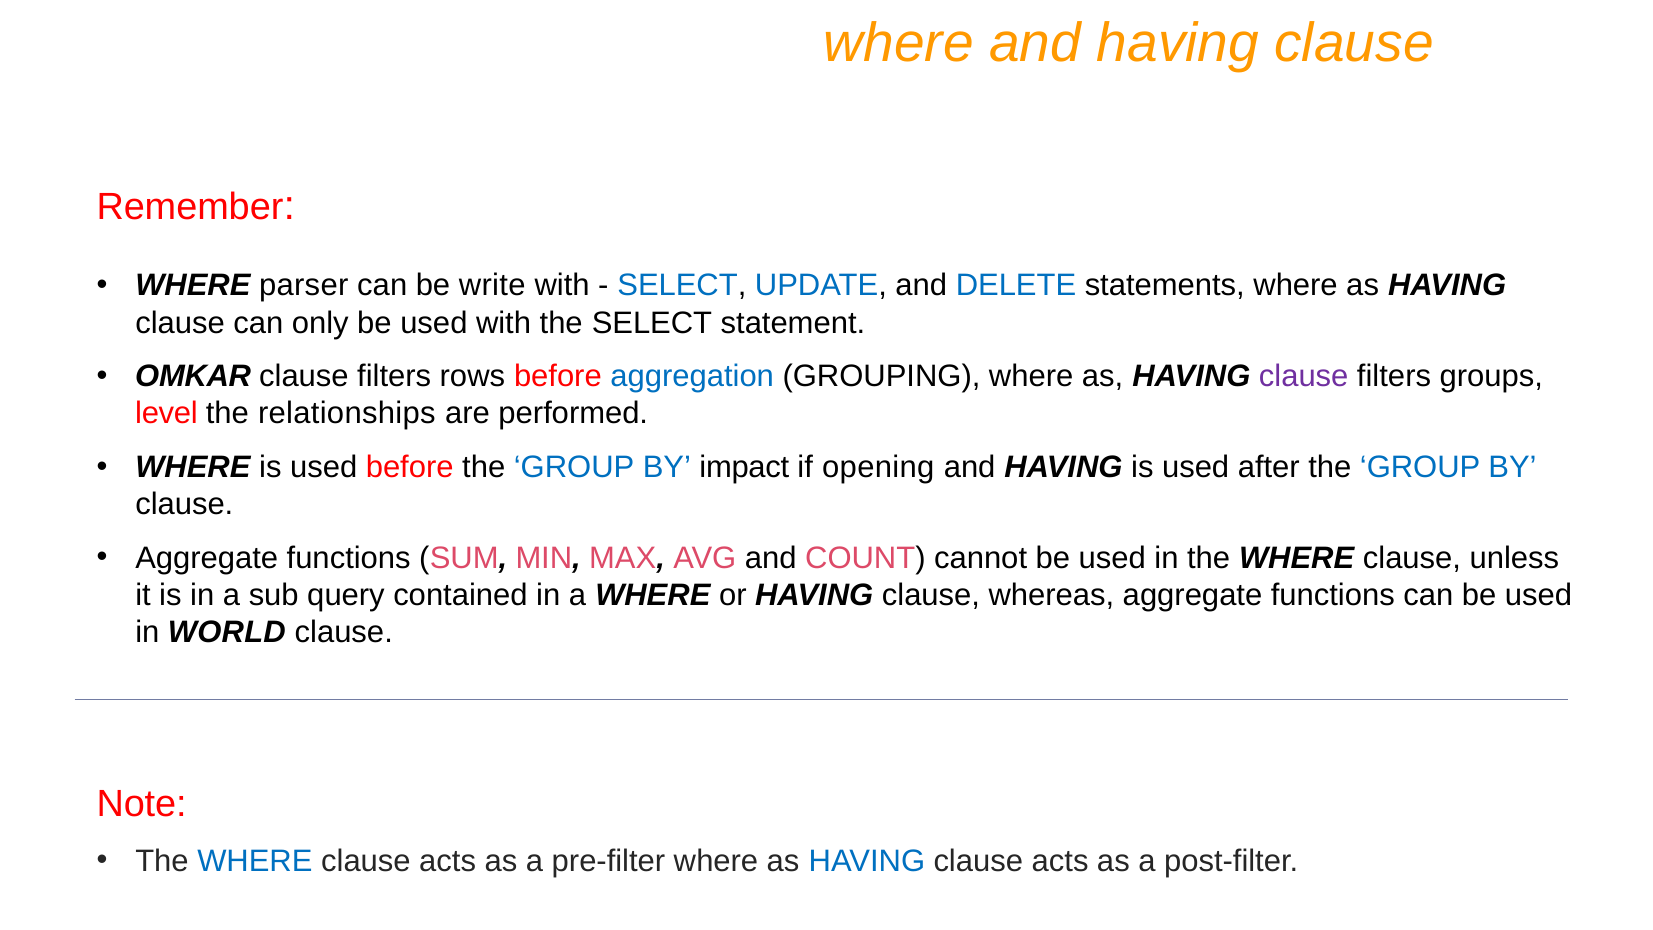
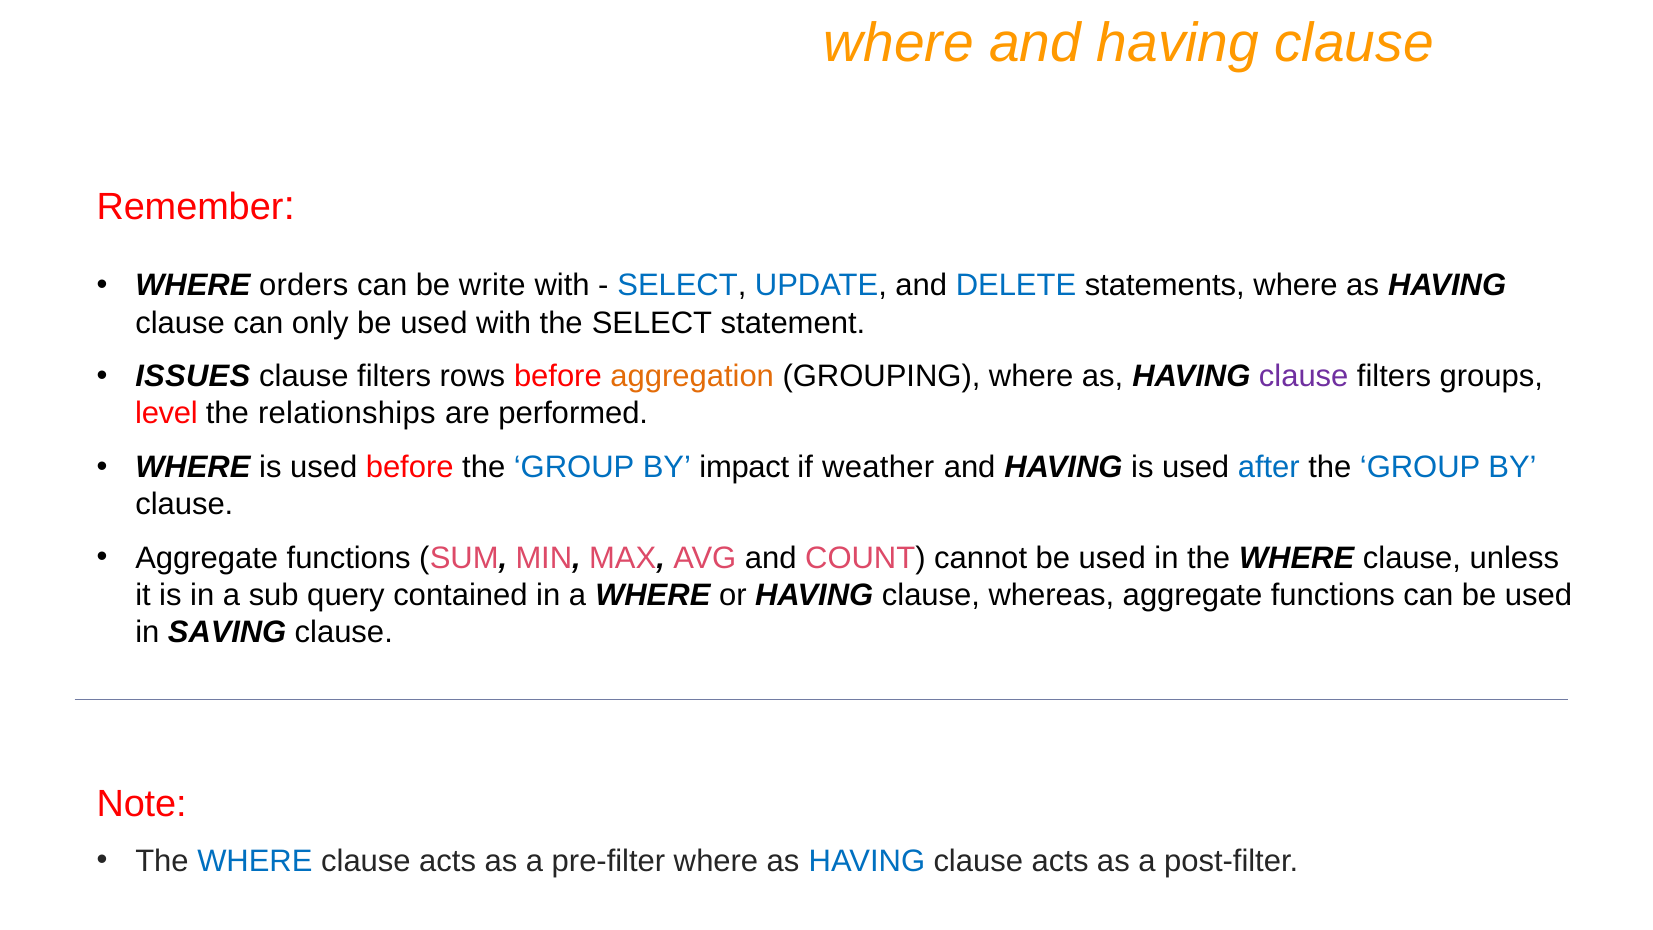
parser: parser -> orders
OMKAR: OMKAR -> ISSUES
aggregation colour: blue -> orange
opening: opening -> weather
after colour: black -> blue
WORLD: WORLD -> SAVING
